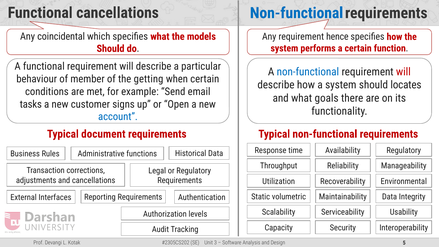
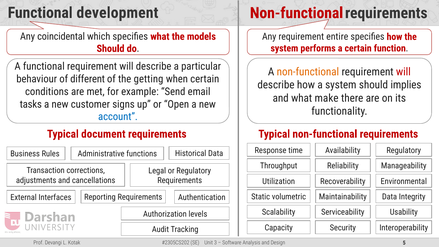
Functional cancellations: cancellations -> development
Non-functional at (297, 13) colour: blue -> red
hence: hence -> entire
non-functional at (308, 72) colour: blue -> orange
member: member -> different
locates: locates -> implies
goals: goals -> make
